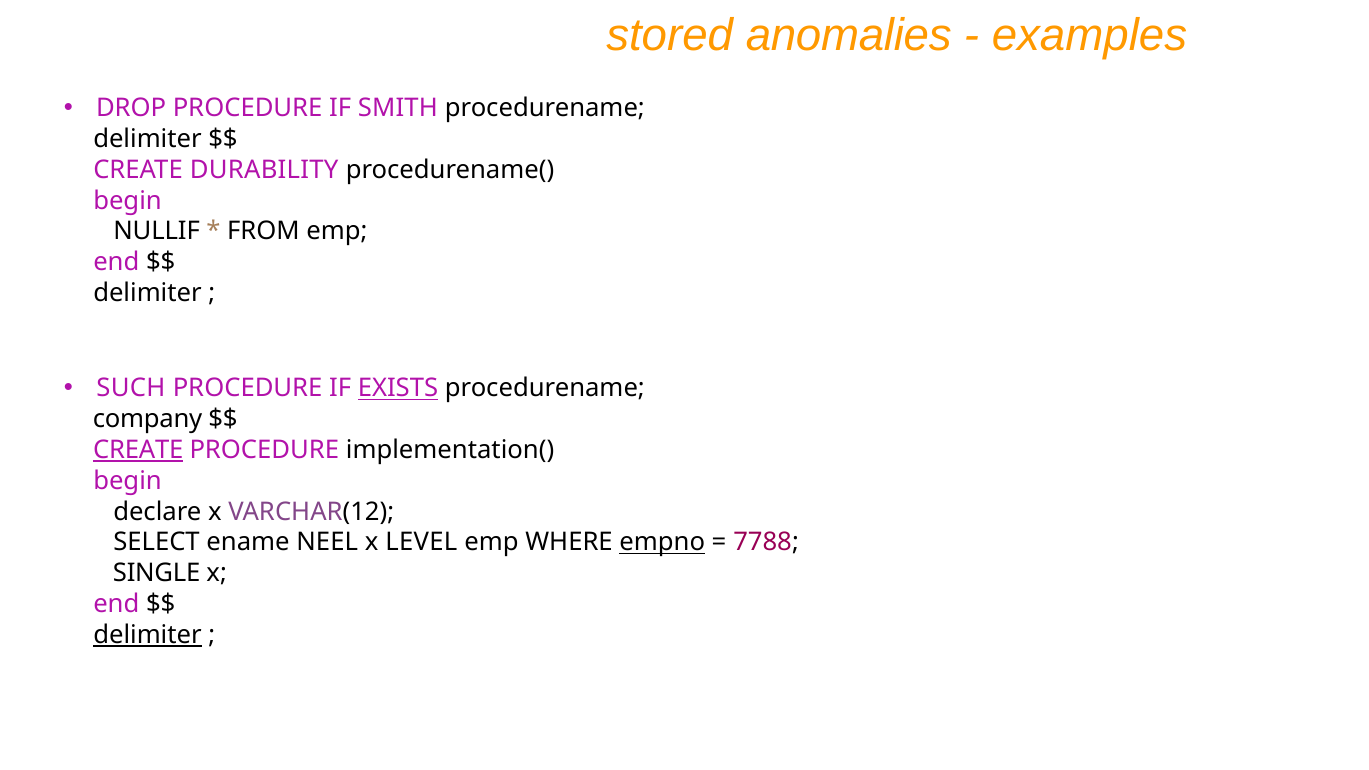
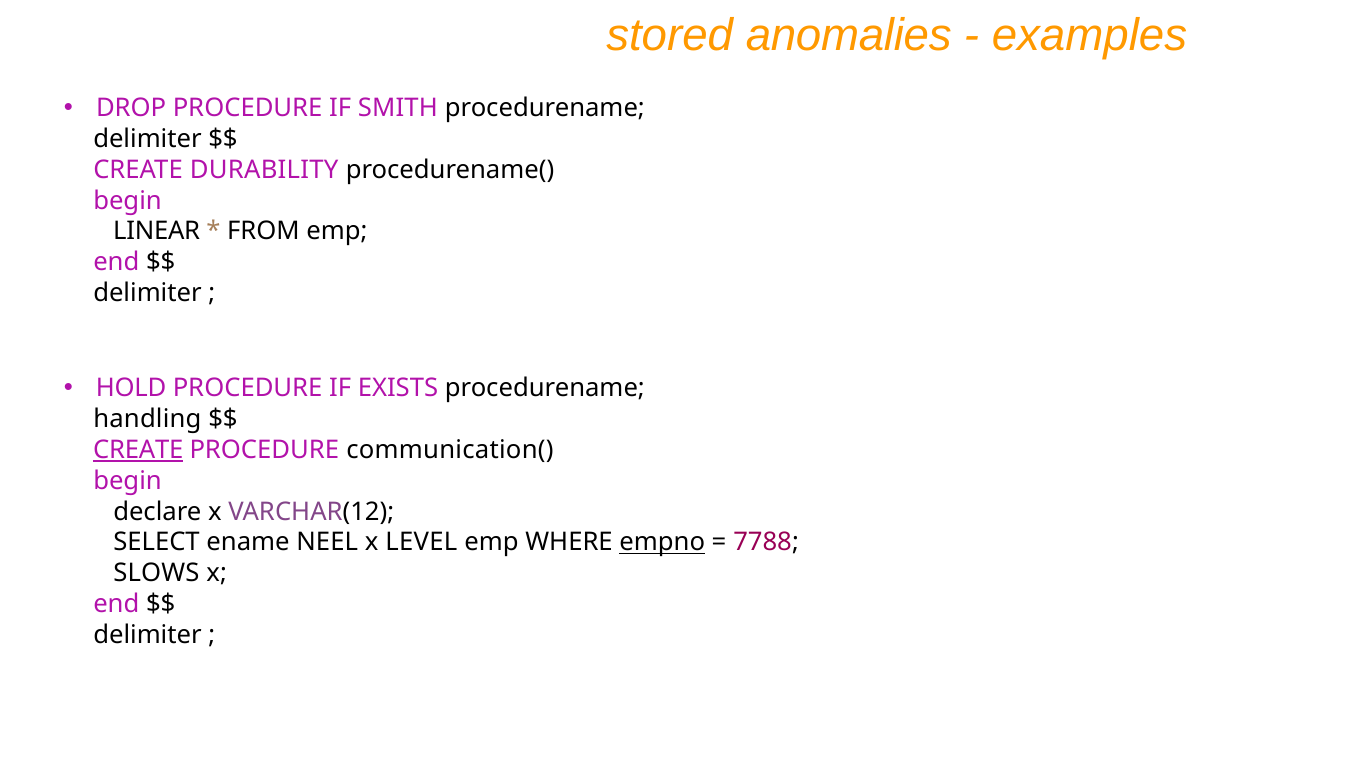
NULLIF: NULLIF -> LINEAR
SUCH: SUCH -> HOLD
EXISTS underline: present -> none
company: company -> handling
implementation(: implementation( -> communication(
SINGLE: SINGLE -> SLOWS
delimiter at (147, 635) underline: present -> none
